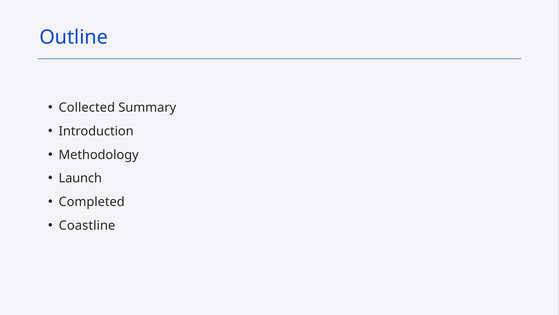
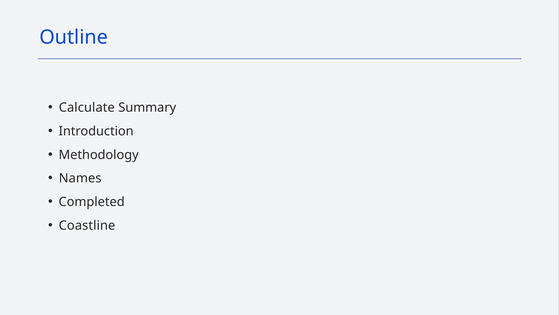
Collected: Collected -> Calculate
Launch: Launch -> Names
